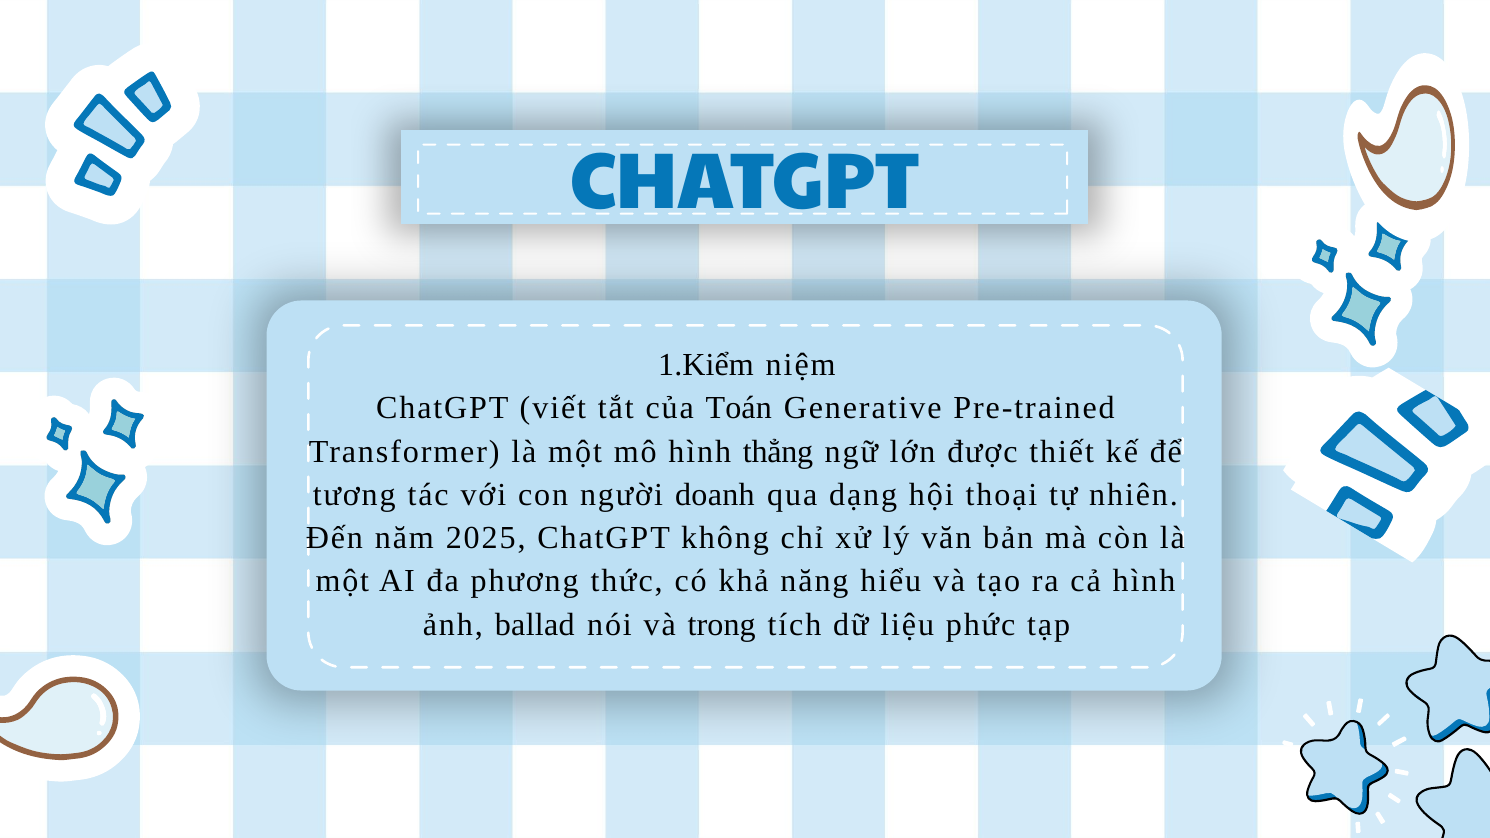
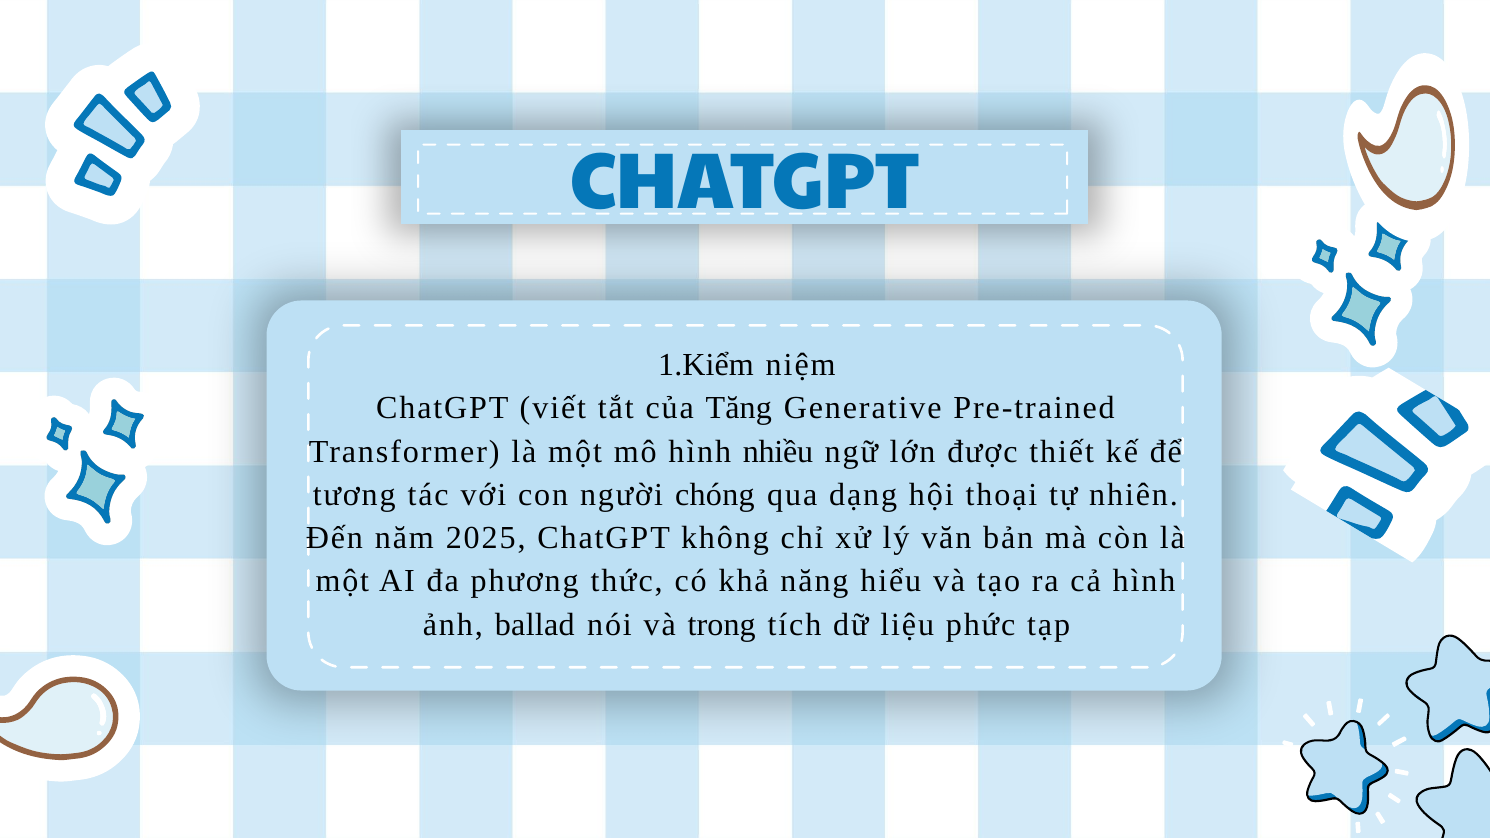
Toán: Toán -> Tăng
thẳng: thẳng -> nhiều
doanh: doanh -> chóng
